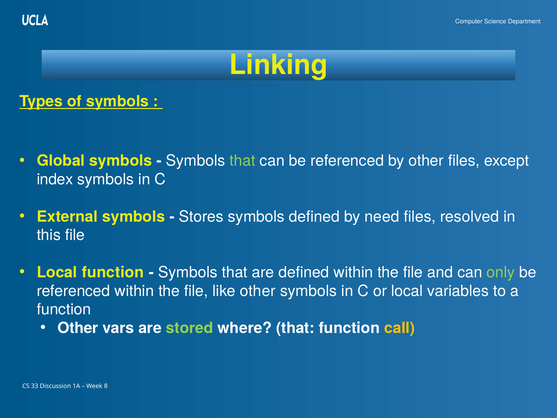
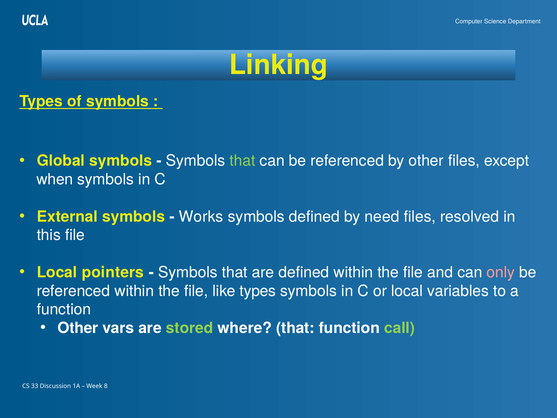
index: index -> when
Stores: Stores -> Works
Local function: function -> pointers
only colour: light green -> pink
like other: other -> types
call colour: yellow -> light green
